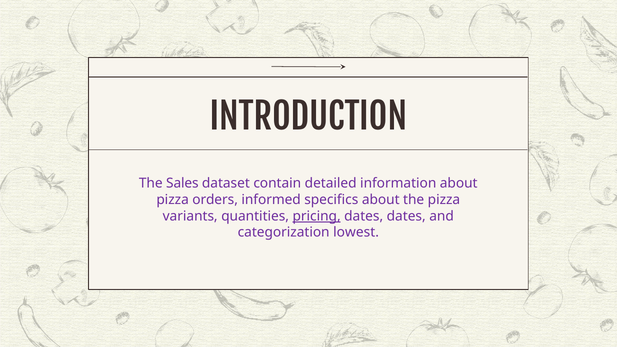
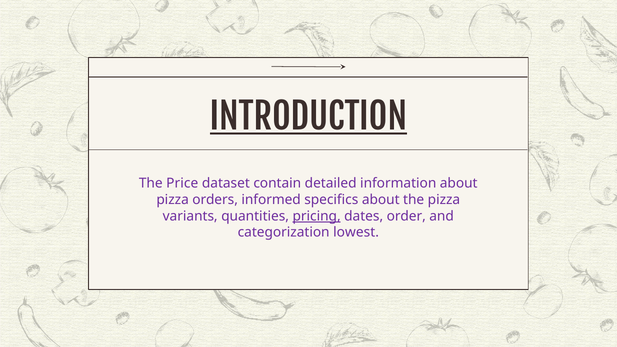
INTRODUCTION underline: none -> present
Sales: Sales -> Price
dates dates: dates -> order
